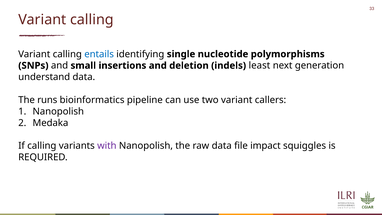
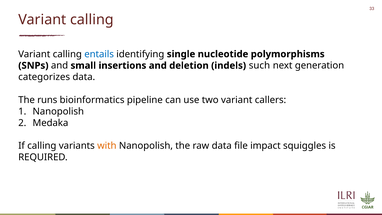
least: least -> such
understand: understand -> categorizes
with colour: purple -> orange
